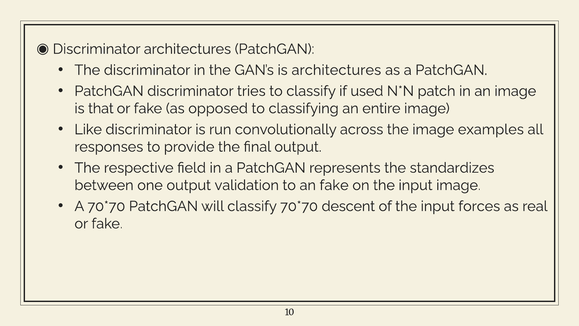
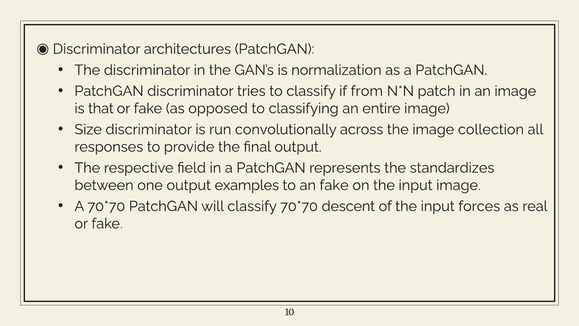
is architectures: architectures -> normalization
used: used -> from
Like: Like -> Size
examples: examples -> collection
validation: validation -> examples
